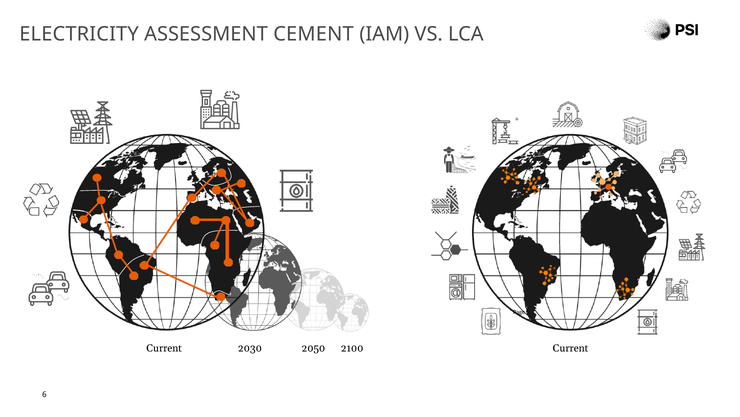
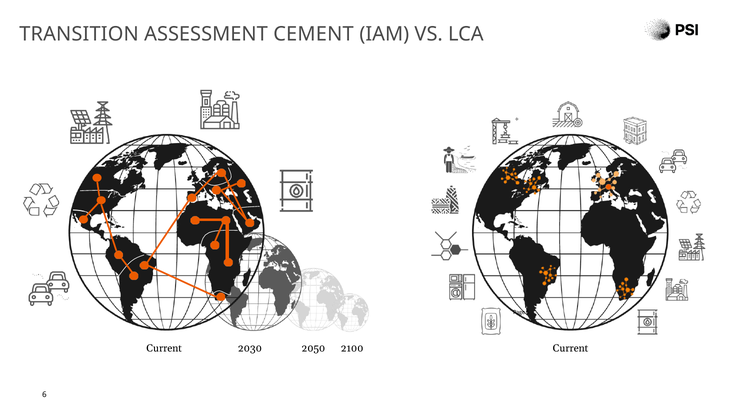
ELECTRICITY: ELECTRICITY -> TRANSITION
